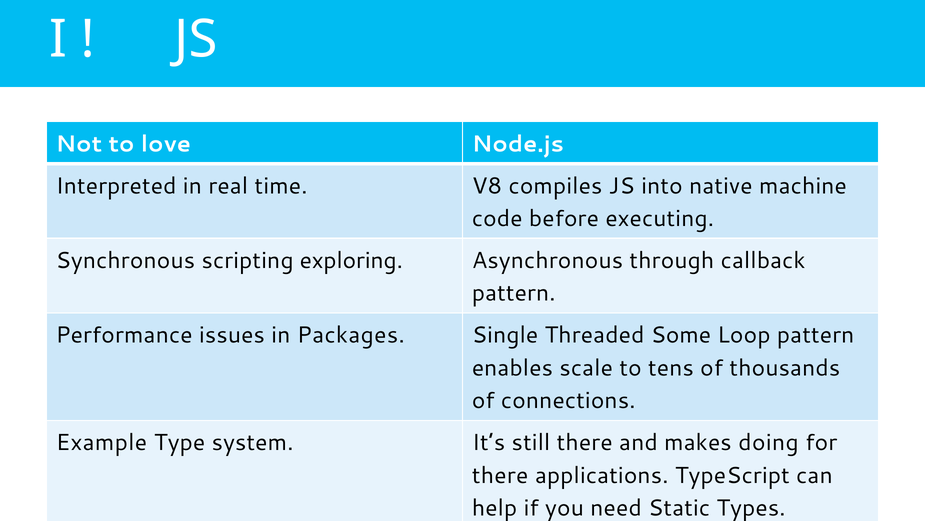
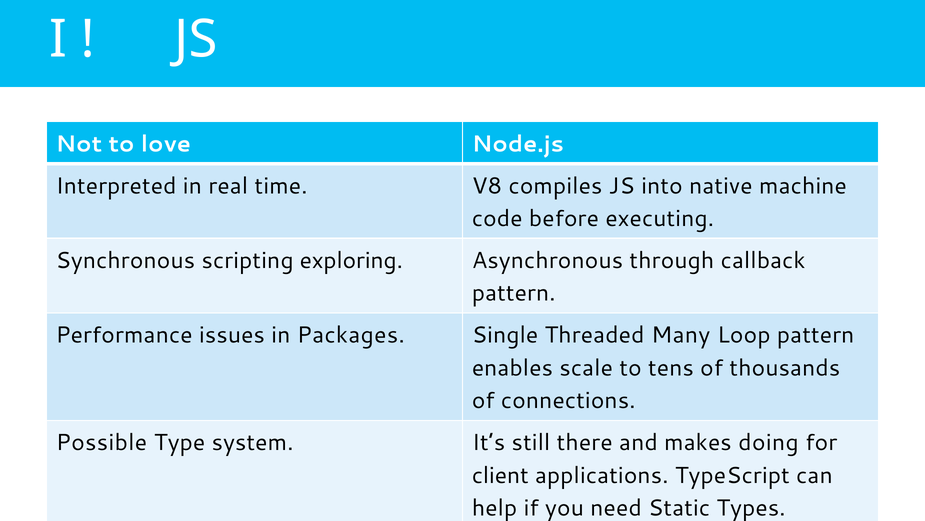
Some: Some -> Many
Example: Example -> Possible
there at (500, 475): there -> client
